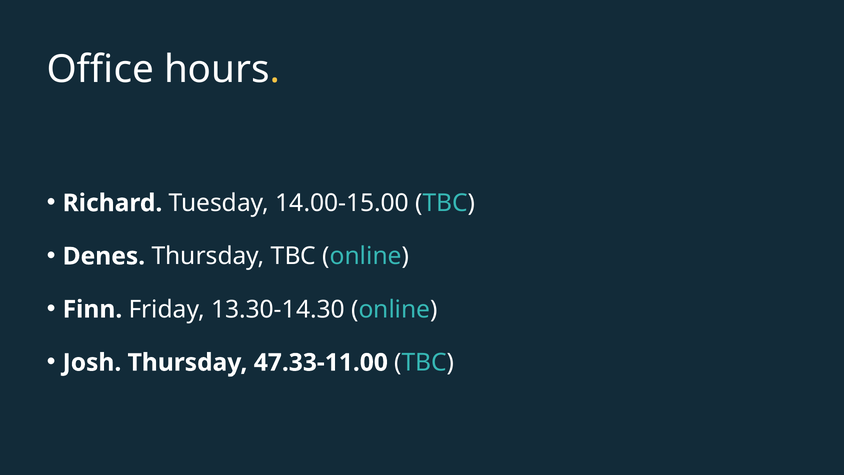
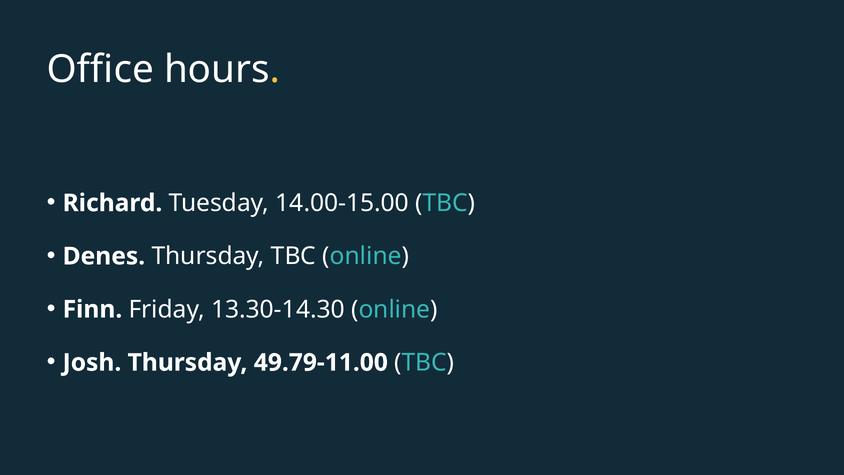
47.33-11.00: 47.33-11.00 -> 49.79-11.00
